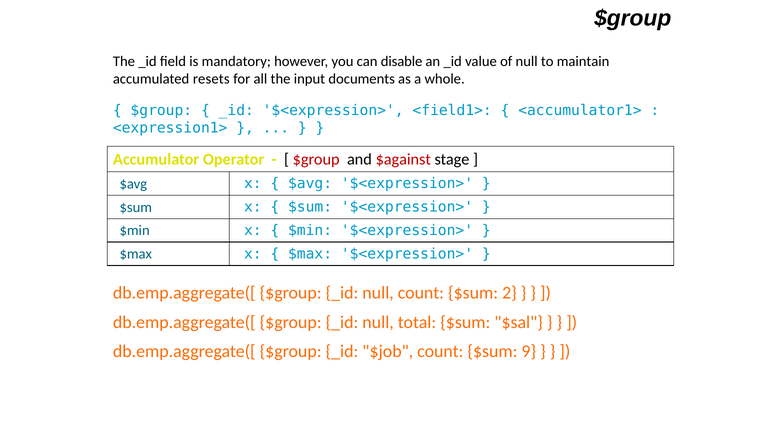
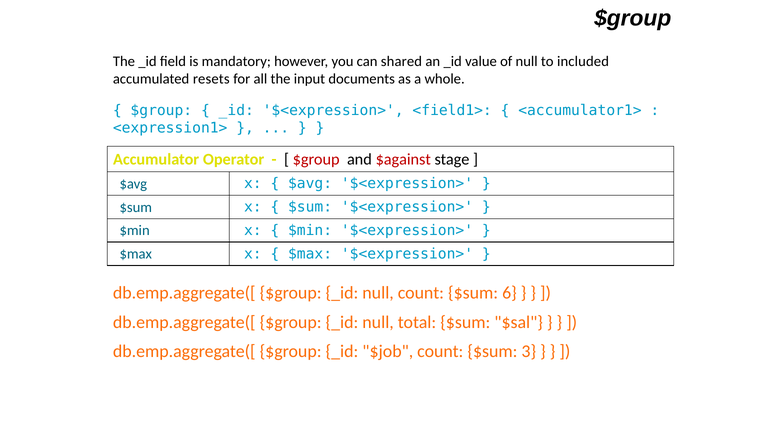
disable: disable -> shared
maintain: maintain -> included
2: 2 -> 6
9: 9 -> 3
